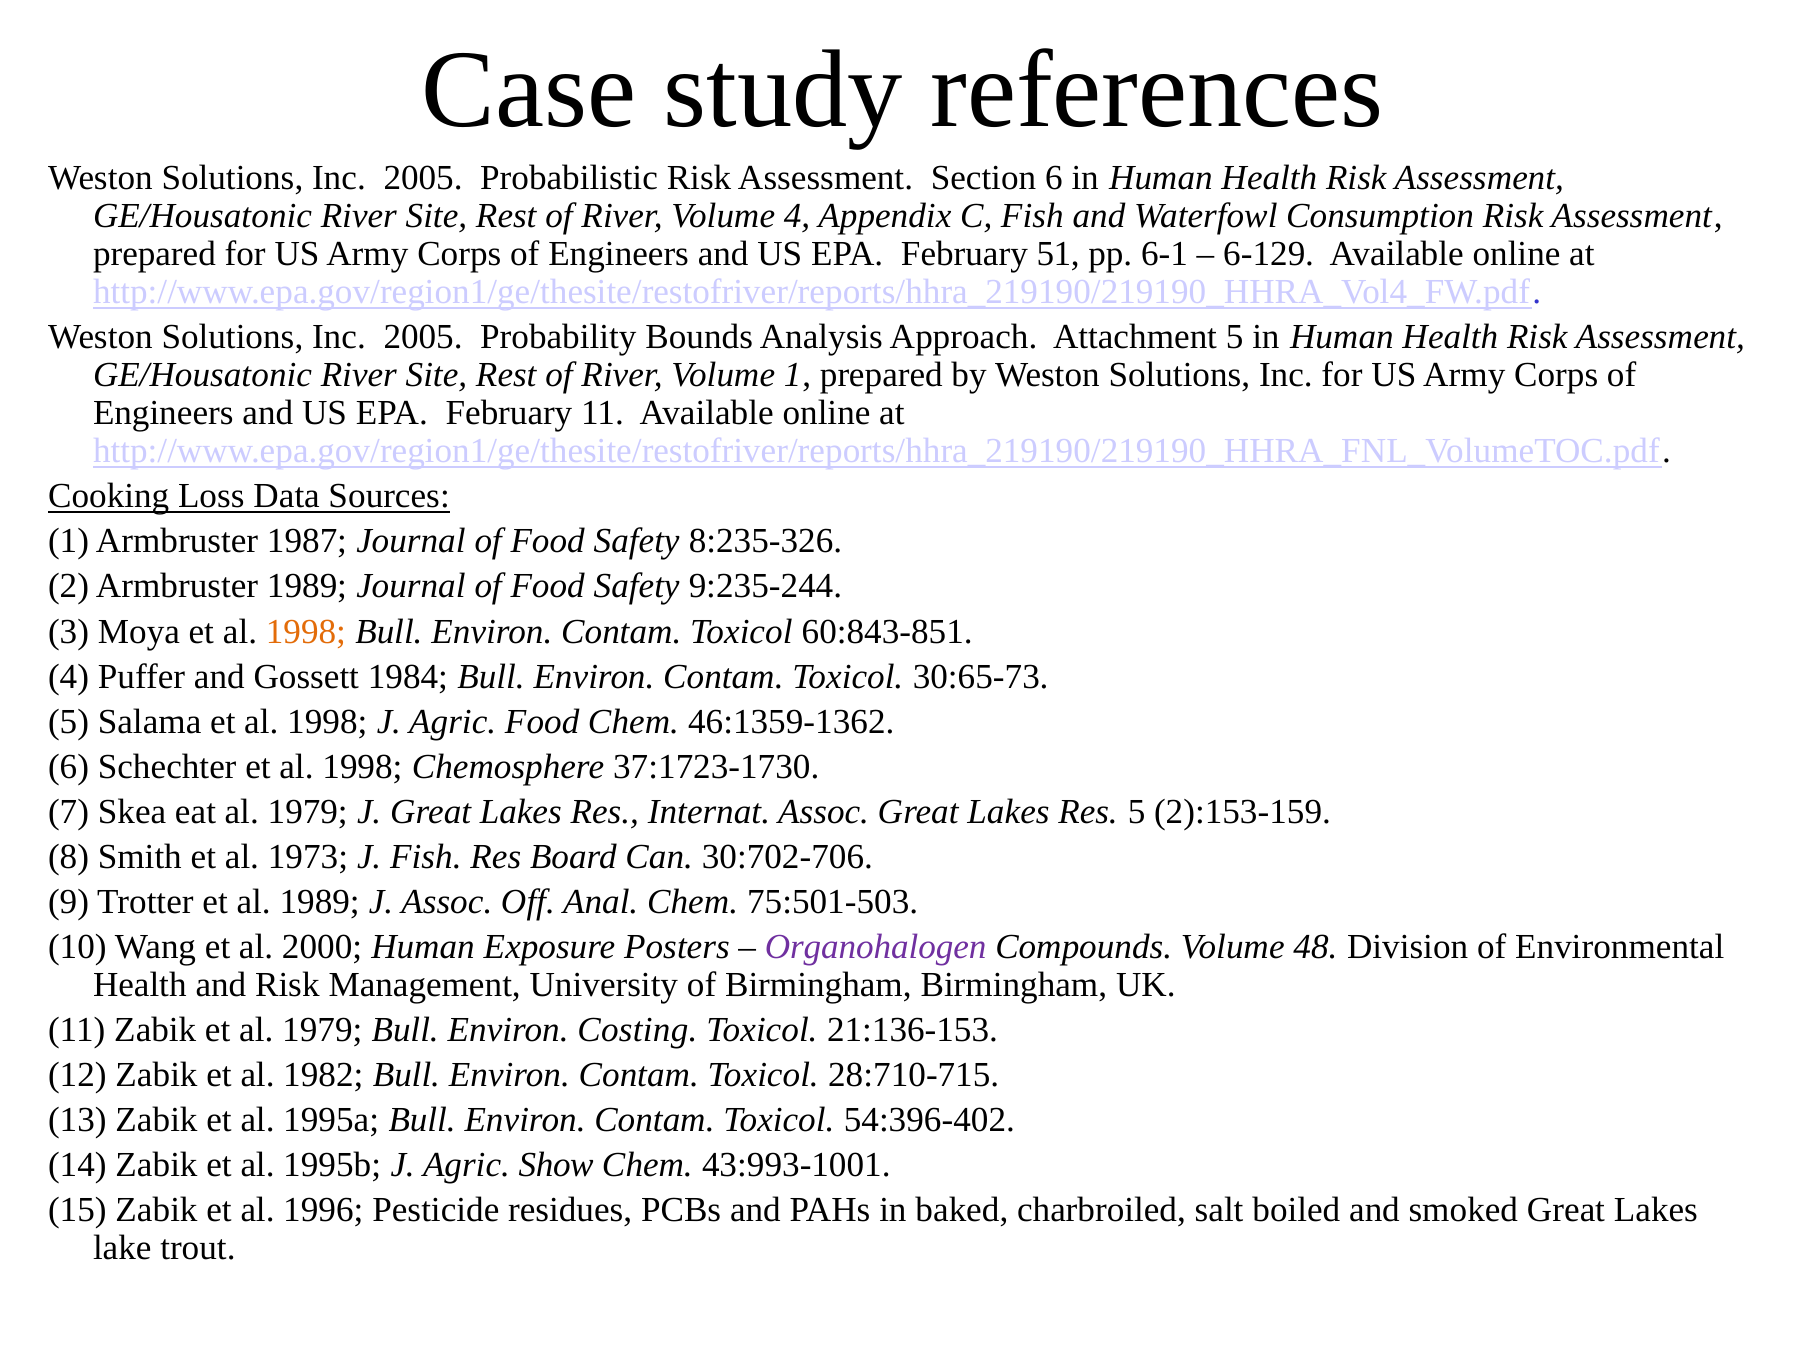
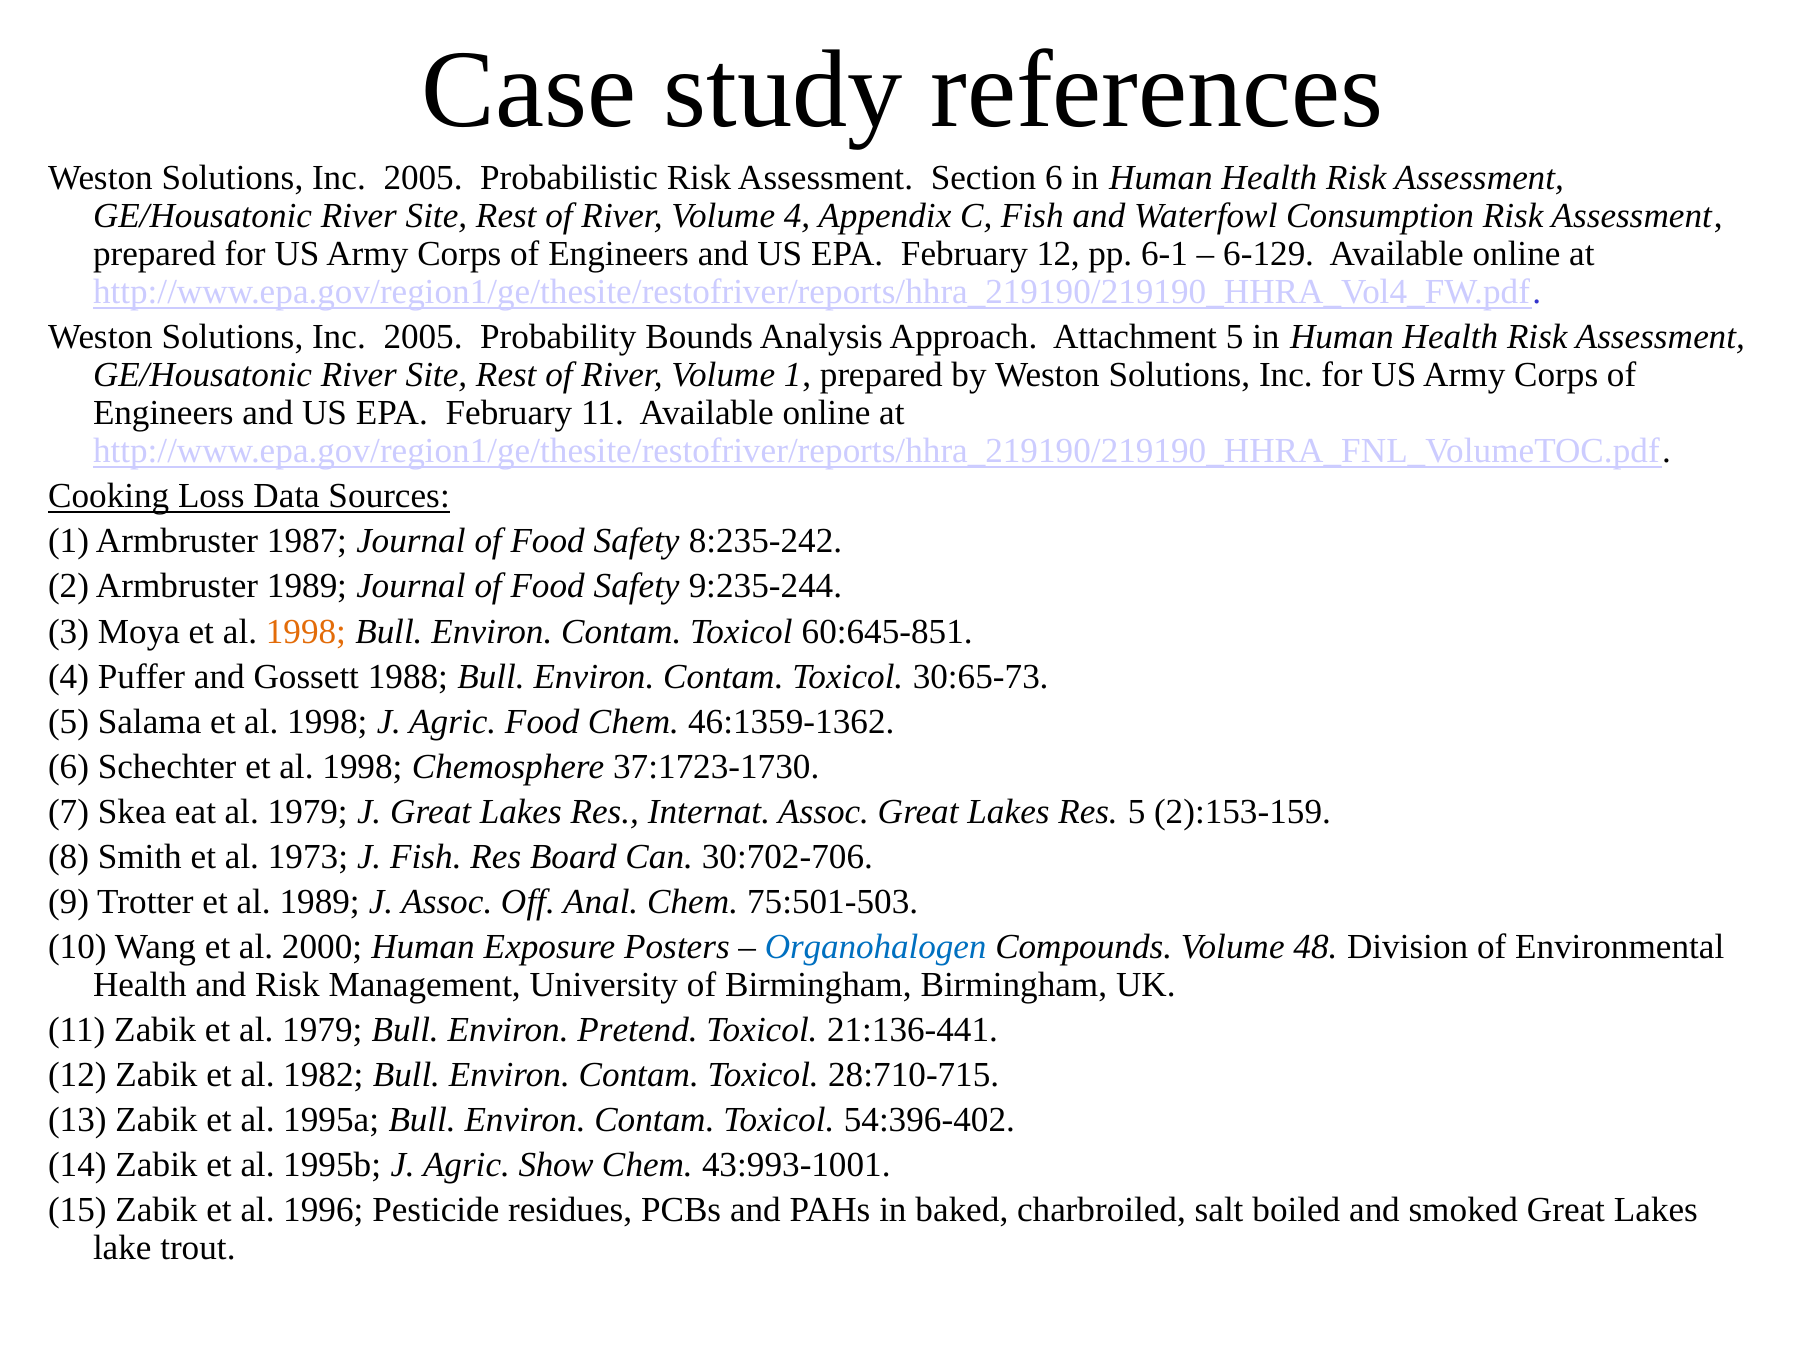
February 51: 51 -> 12
8:235-326: 8:235-326 -> 8:235-242
60:843-851: 60:843-851 -> 60:645-851
1984: 1984 -> 1988
Organohalogen colour: purple -> blue
Costing: Costing -> Pretend
21:136-153: 21:136-153 -> 21:136-441
